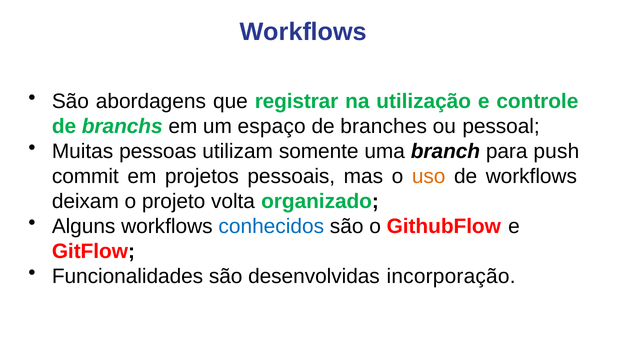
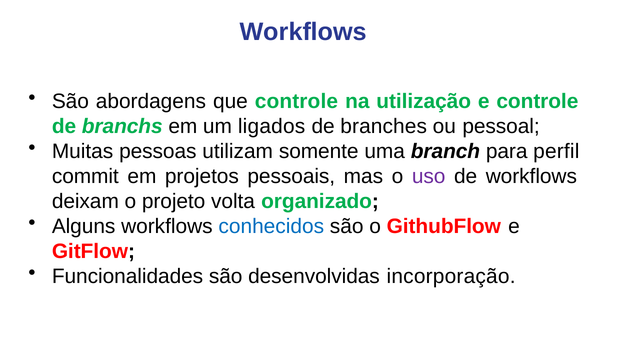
que registrar: registrar -> controle
espaço: espaço -> ligados
push: push -> perfil
uso colour: orange -> purple
